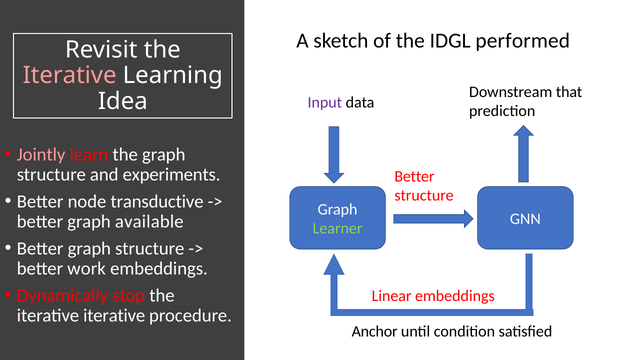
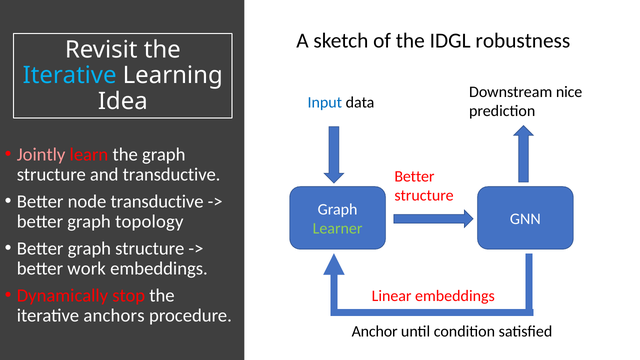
performed: performed -> robustness
Iterative at (70, 76) colour: pink -> light blue
that: that -> nice
Input colour: purple -> blue
and experiments: experiments -> transductive
available: available -> topology
iterative iterative: iterative -> anchors
